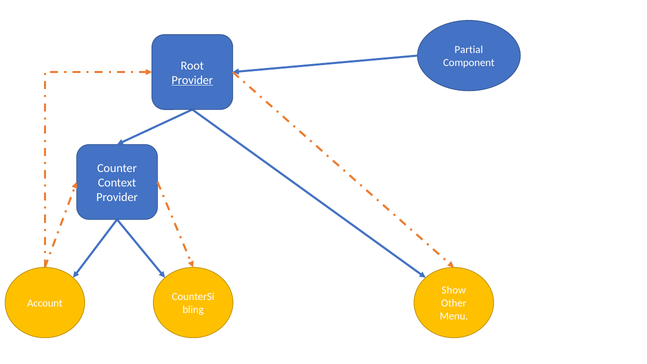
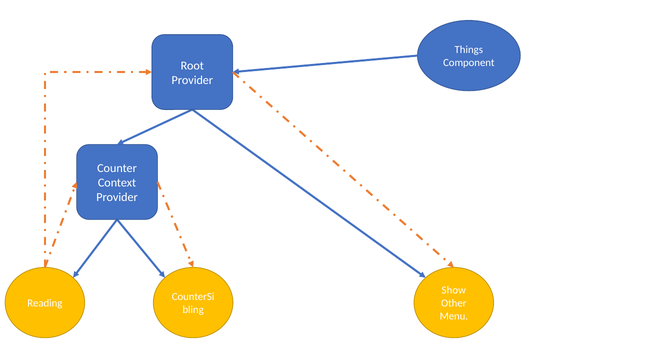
Partial: Partial -> Things
Provider at (192, 80) underline: present -> none
Account: Account -> Reading
